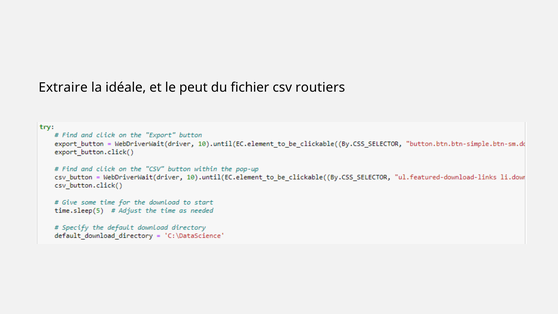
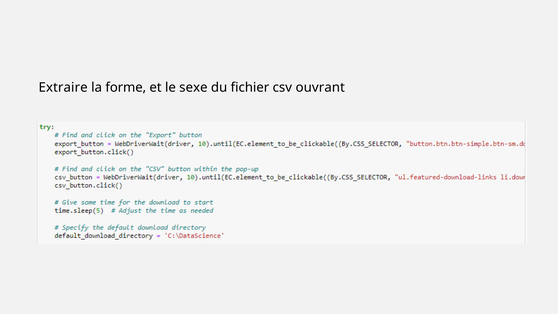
idéale: idéale -> forme
peut: peut -> sexe
routiers: routiers -> ouvrant
